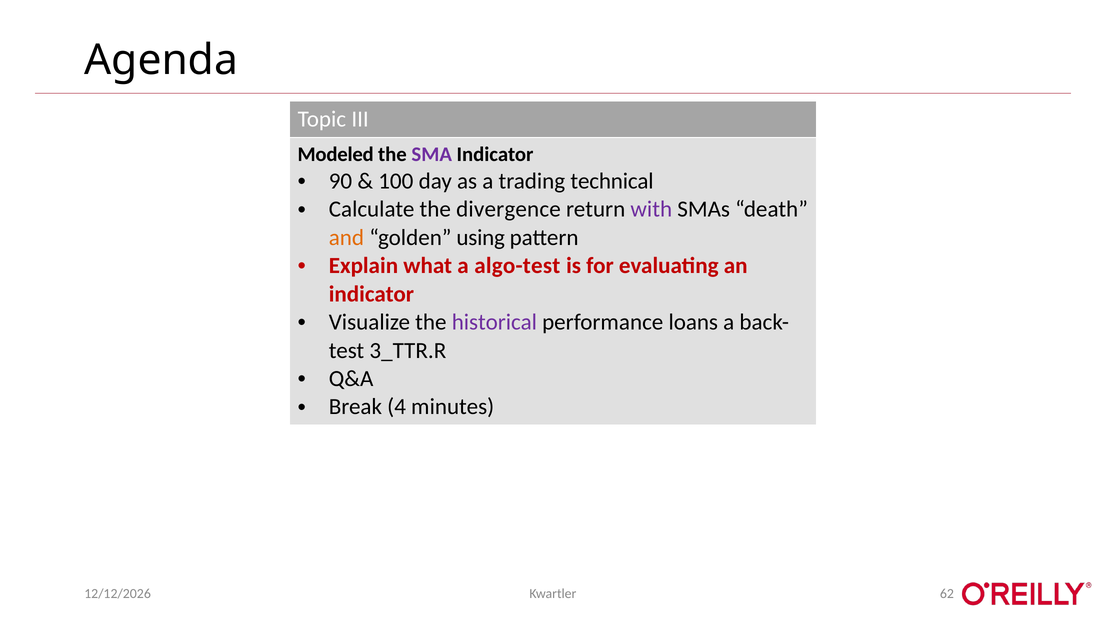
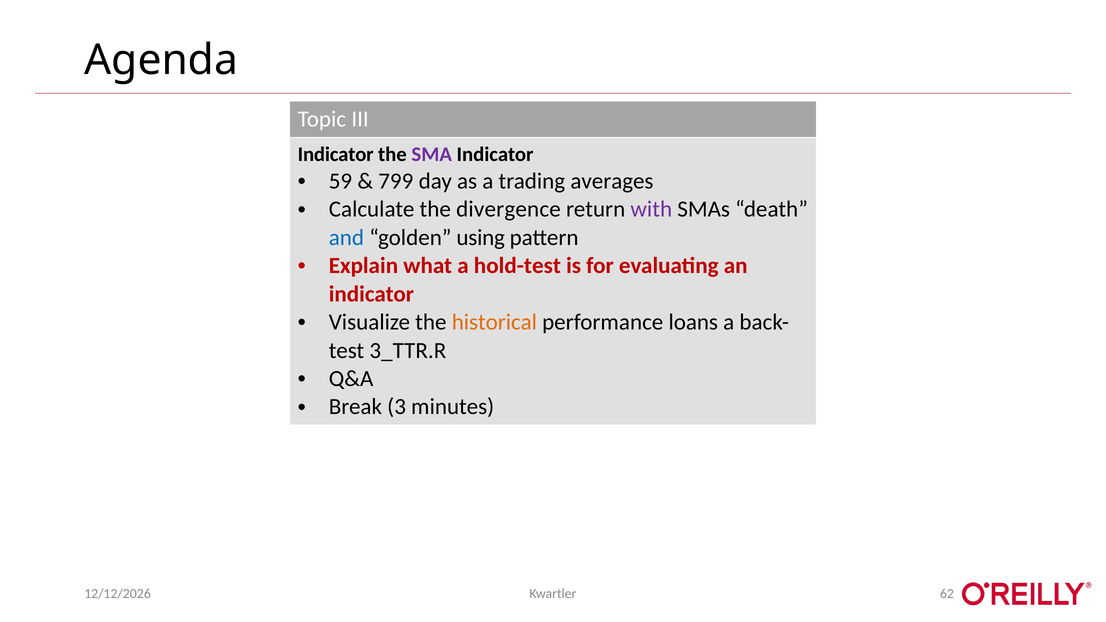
Modeled at (336, 154): Modeled -> Indicator
90: 90 -> 59
100: 100 -> 799
technical: technical -> averages
and colour: orange -> blue
algo-test: algo-test -> hold-test
historical colour: purple -> orange
4: 4 -> 3
